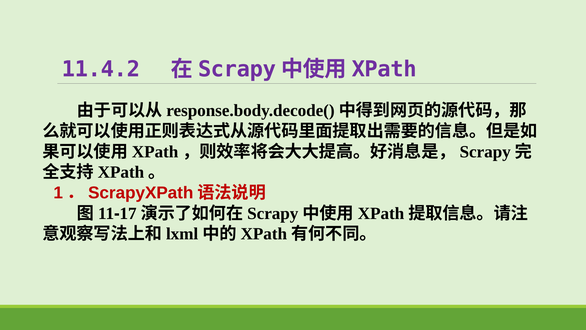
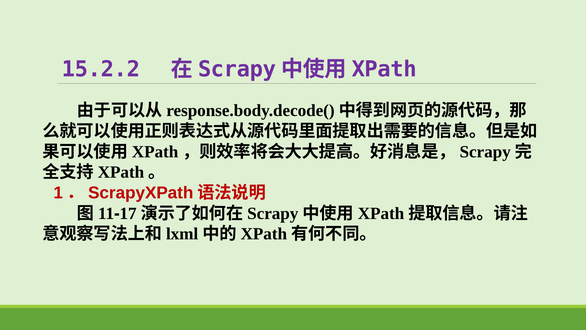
11.4.2: 11.4.2 -> 15.2.2
